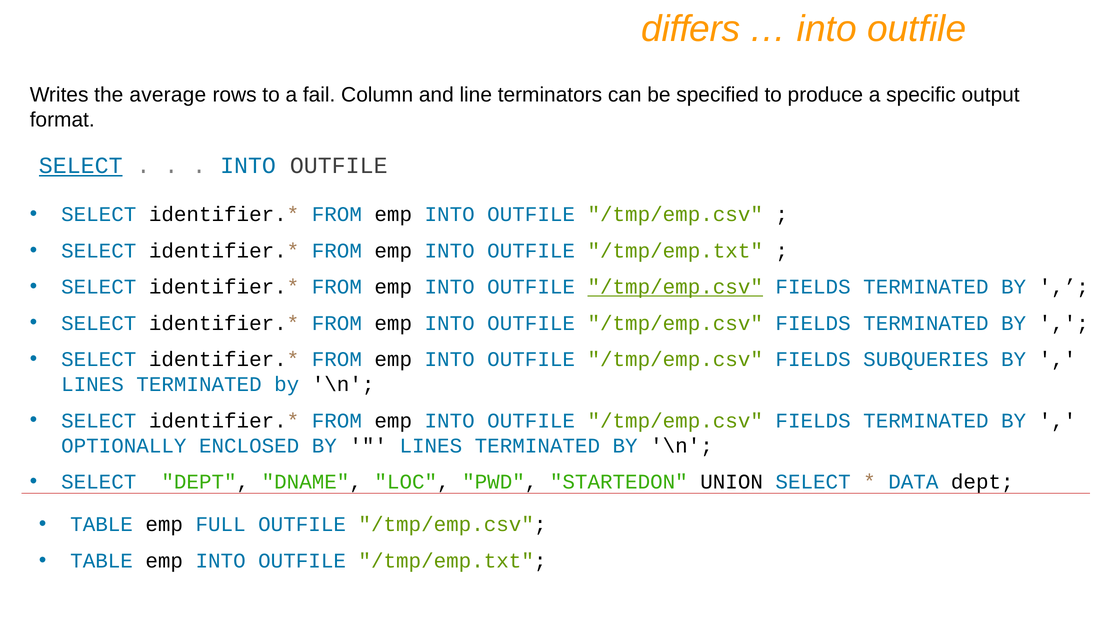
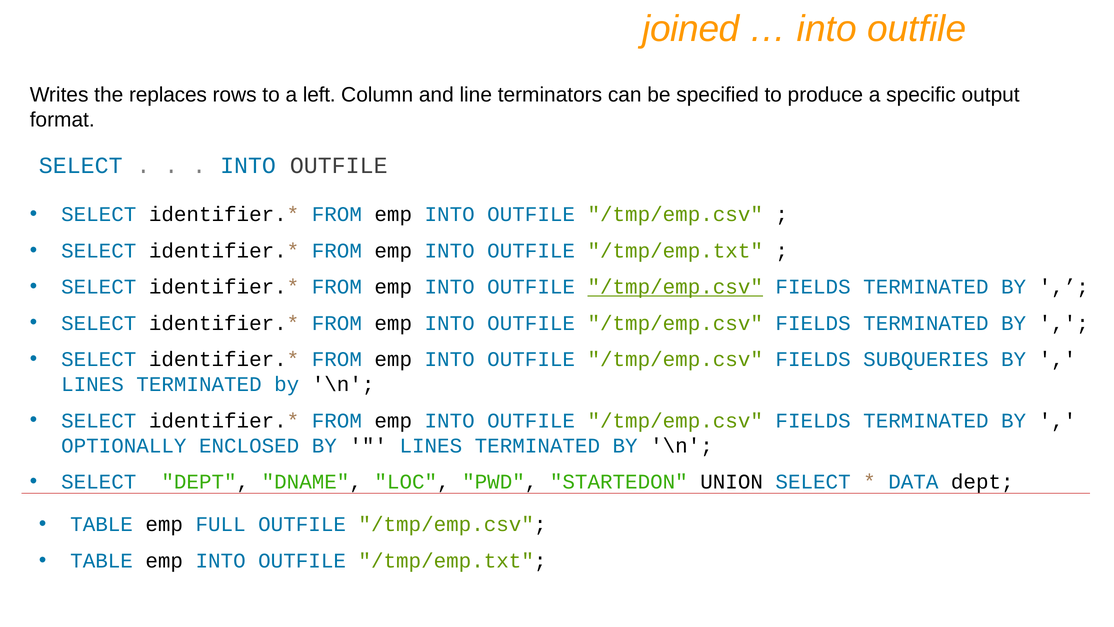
differs: differs -> joined
average: average -> replaces
fail: fail -> left
SELECT at (81, 166) underline: present -> none
